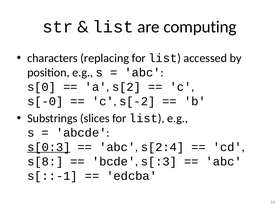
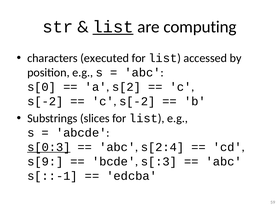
list at (113, 27) underline: none -> present
replacing: replacing -> executed
s[-0 at (45, 102): s[-0 -> s[-2
s[8: s[8 -> s[9
